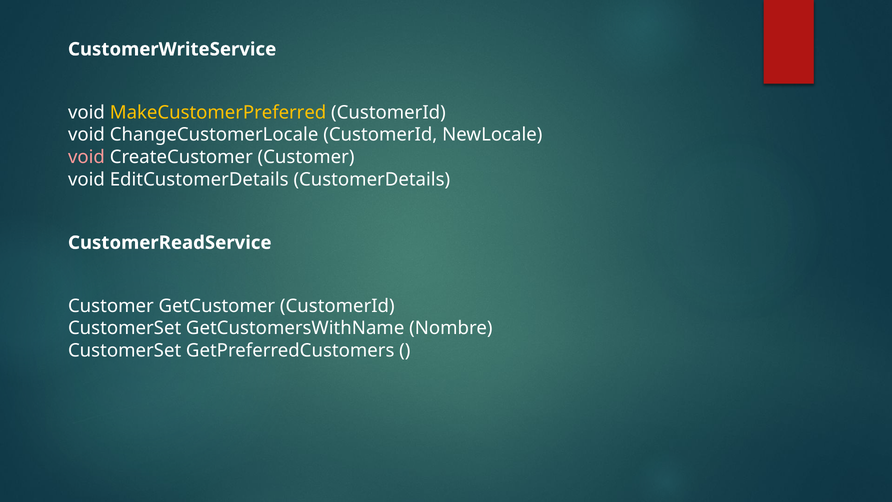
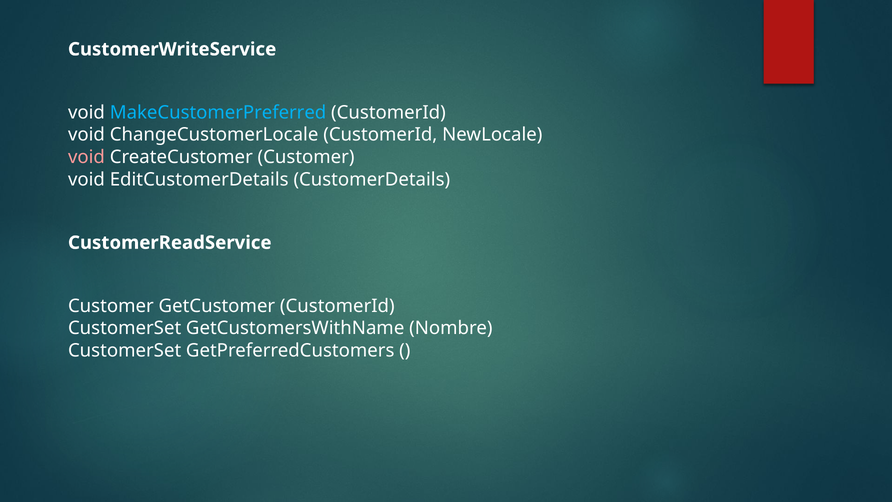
MakeCustomerPreferred colour: yellow -> light blue
